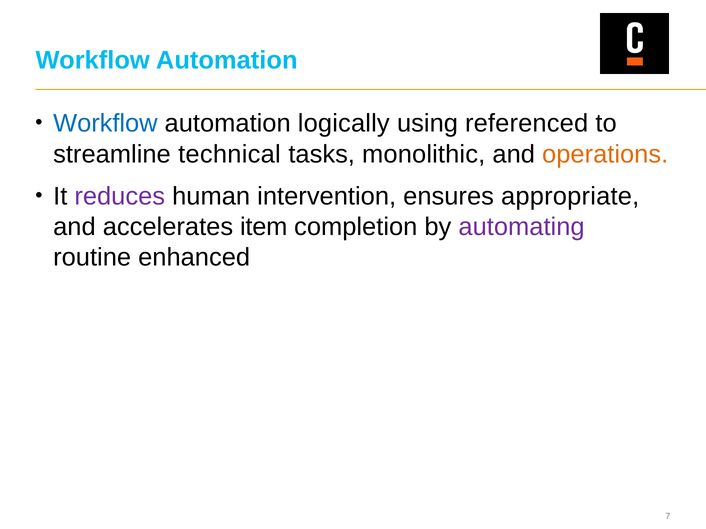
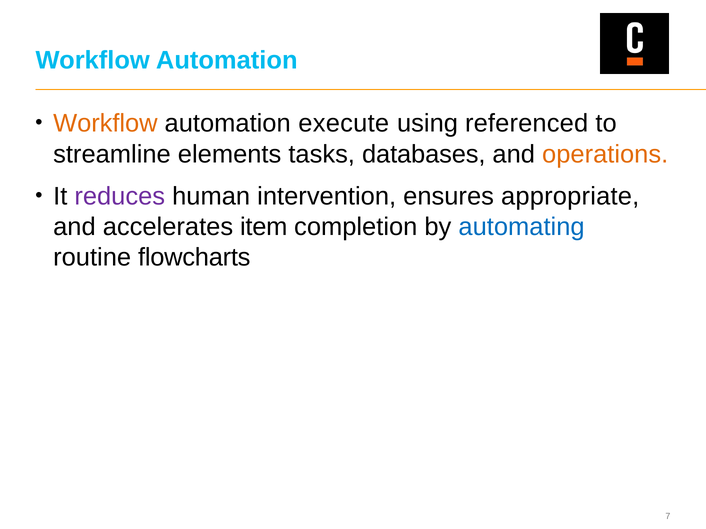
Workflow at (105, 124) colour: blue -> orange
logically: logically -> execute
technical: technical -> elements
monolithic: monolithic -> databases
automating colour: purple -> blue
enhanced: enhanced -> flowcharts
